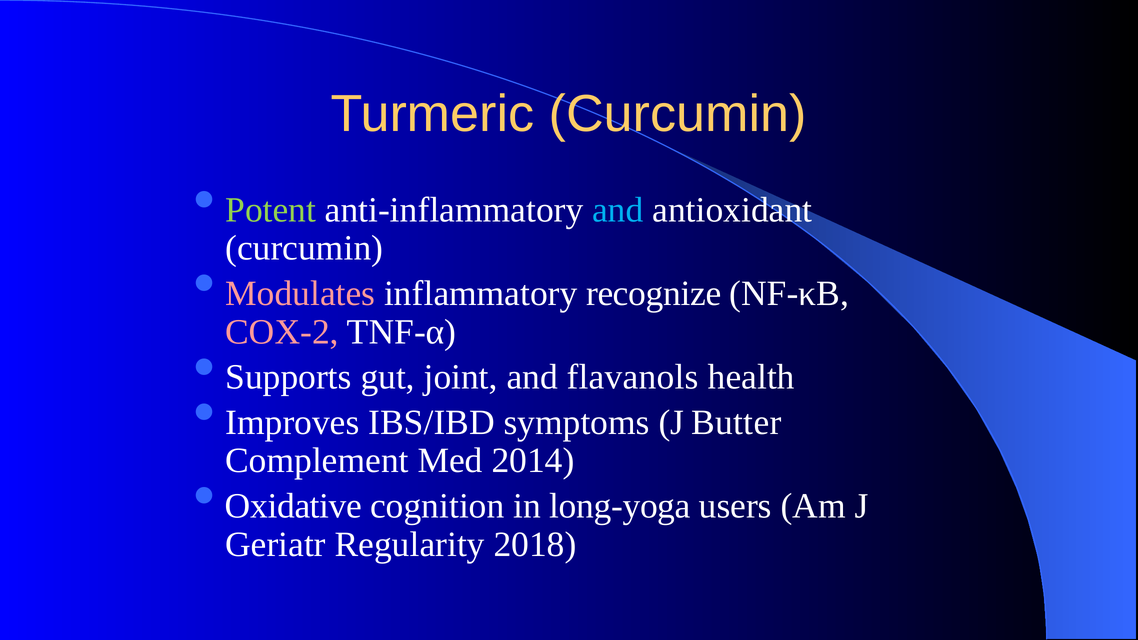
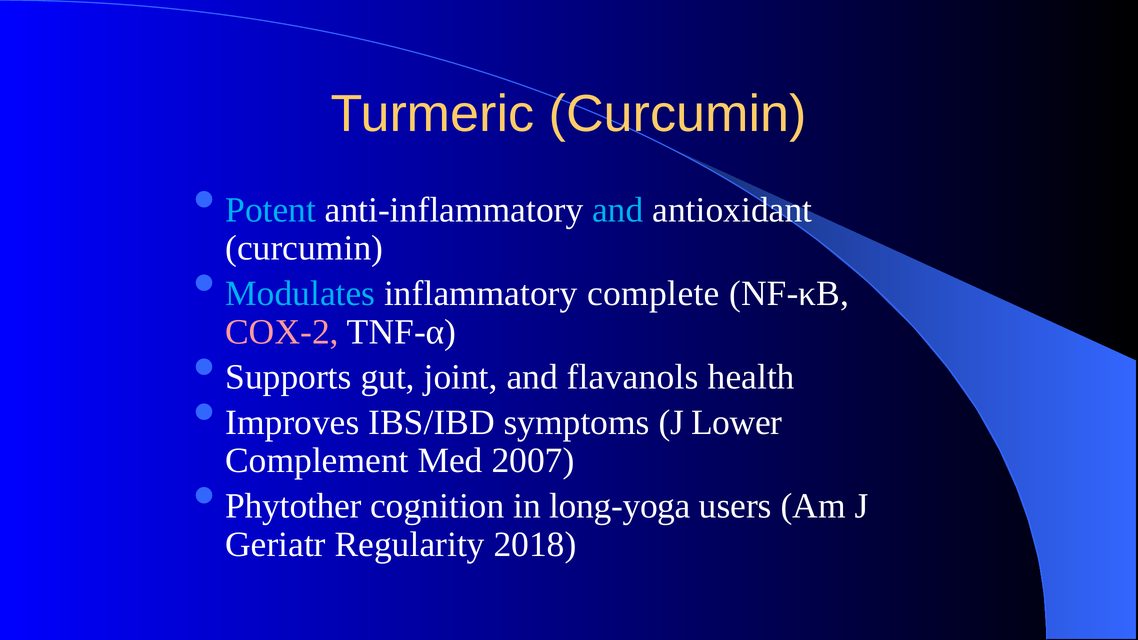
Potent colour: light green -> light blue
Modulates colour: pink -> light blue
recognize: recognize -> complete
Butter: Butter -> Lower
2014: 2014 -> 2007
Oxidative: Oxidative -> Phytother
